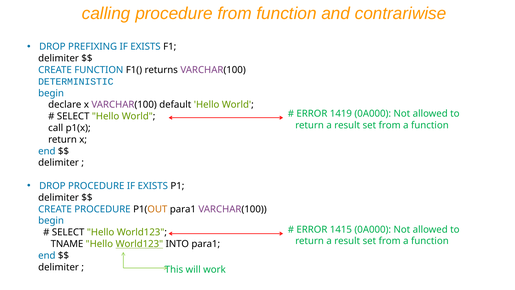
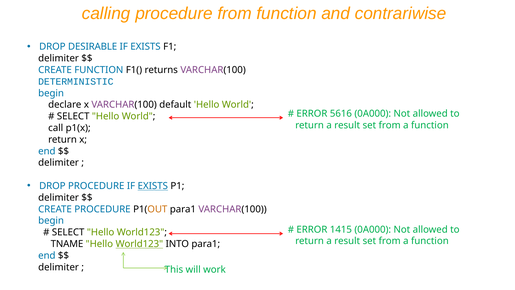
PREFIXING: PREFIXING -> DESIRABLE
1419: 1419 -> 5616
EXISTS at (153, 186) underline: none -> present
